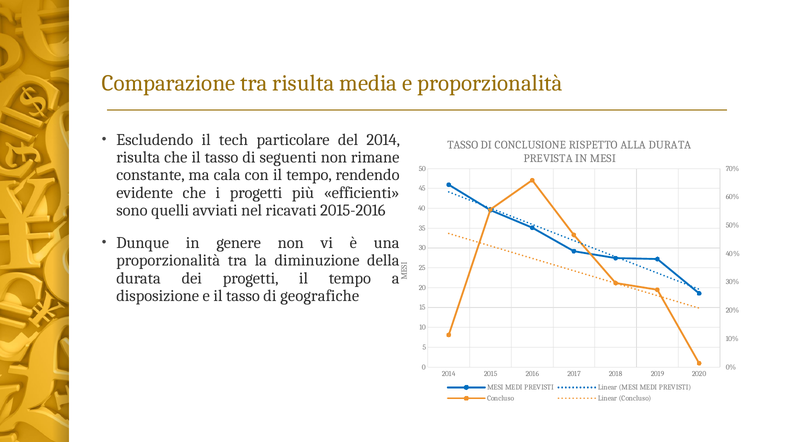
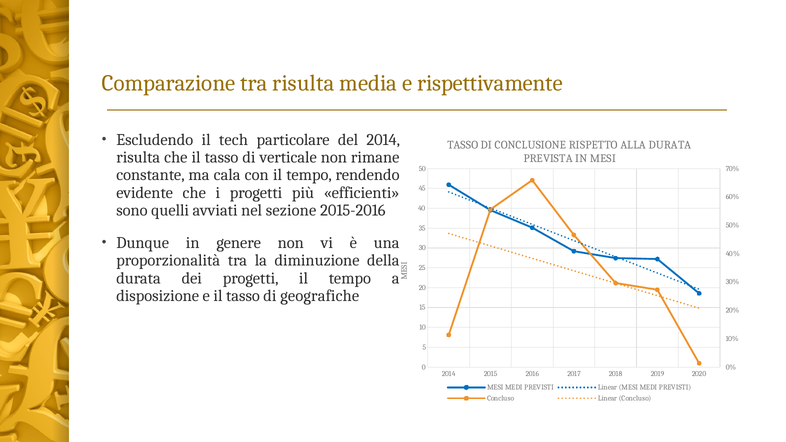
e proporzionalità: proporzionalità -> rispettivamente
seguenti: seguenti -> verticale
ricavati: ricavati -> sezione
